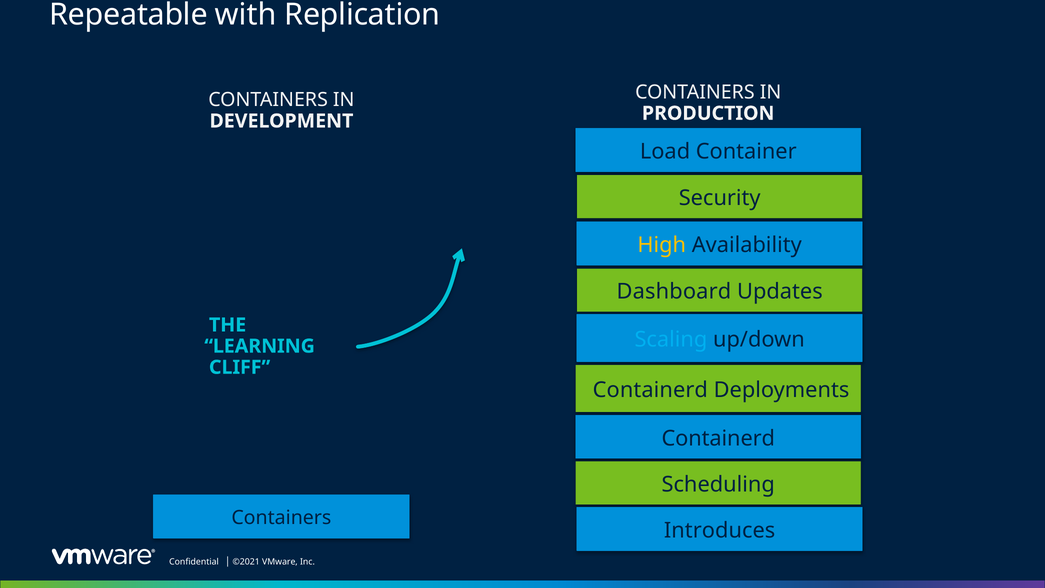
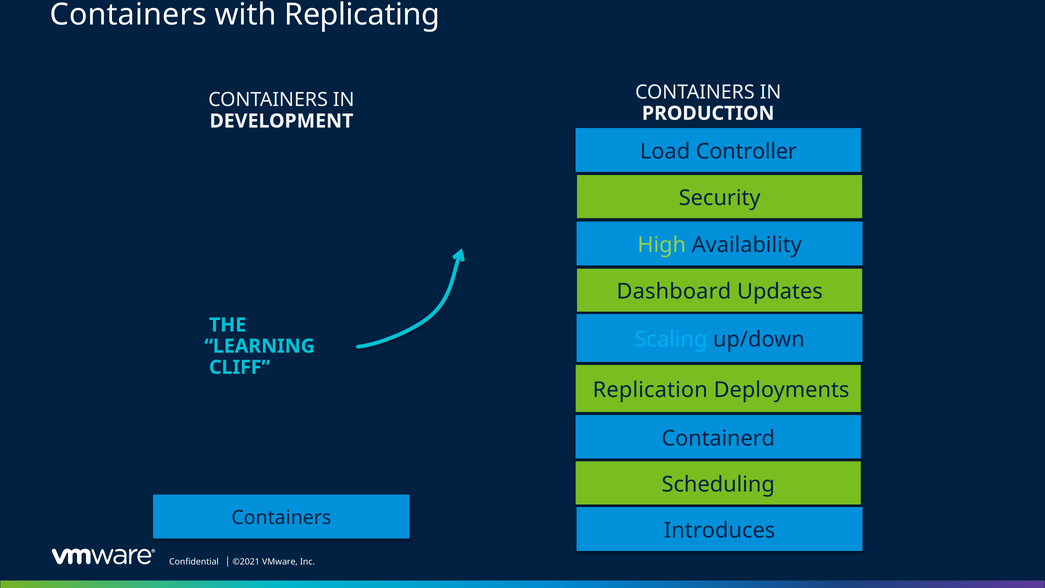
Repeatable at (129, 15): Repeatable -> Containers
Replication: Replication -> Replicating
Container: Container -> Controller
High colour: yellow -> light green
Containerd at (650, 390): Containerd -> Replication
